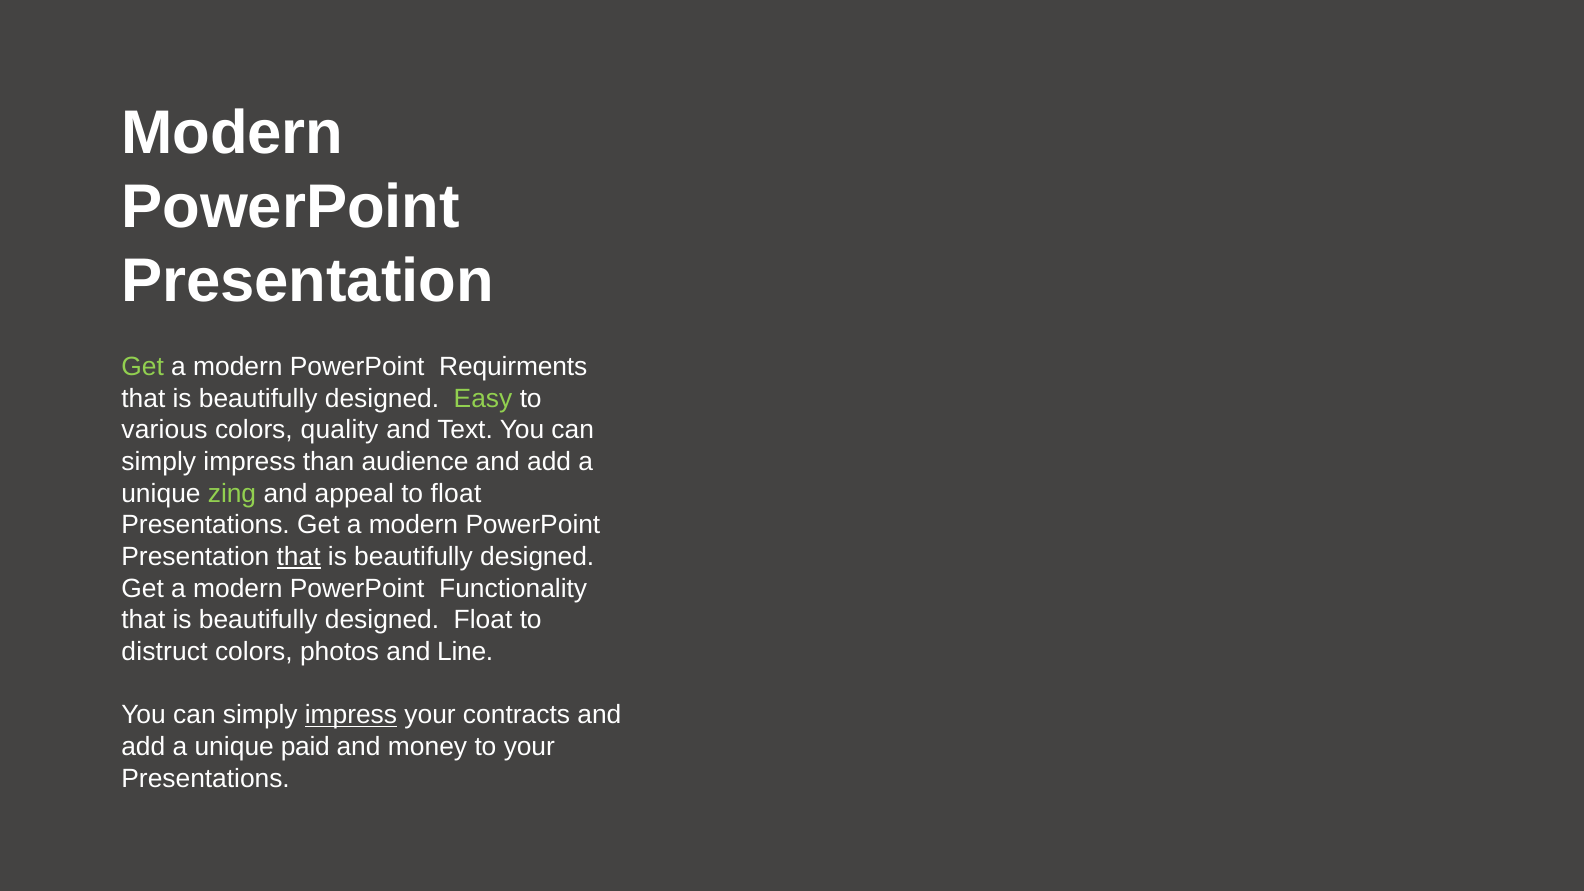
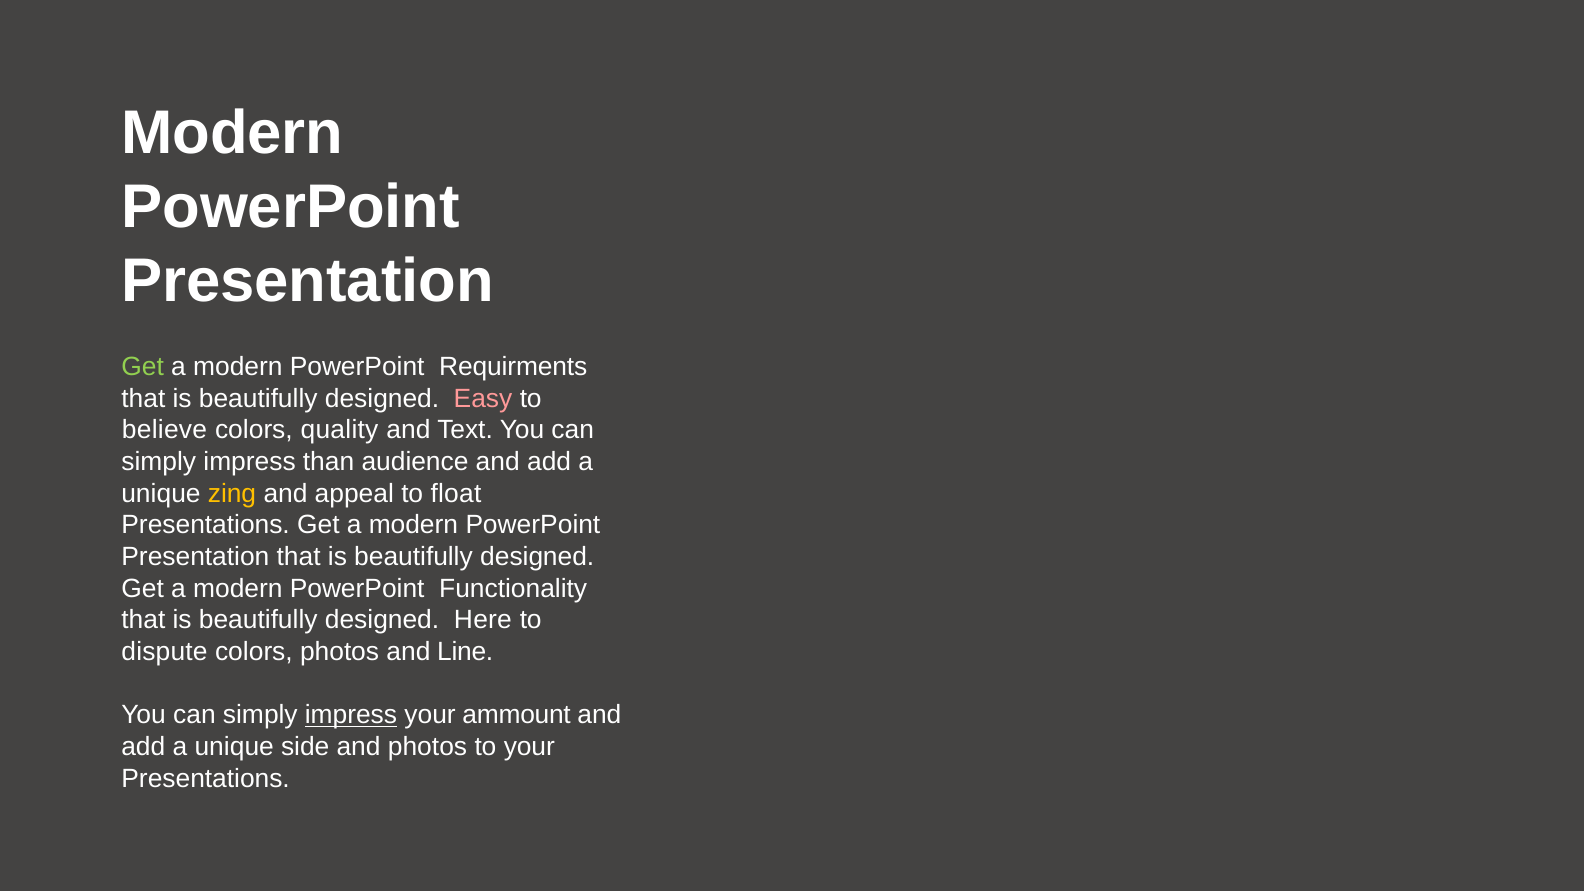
Easy colour: light green -> pink
various: various -> believe
zing colour: light green -> yellow
that at (299, 557) underline: present -> none
designed Float: Float -> Here
distruct: distruct -> dispute
contracts: contracts -> ammount
paid: paid -> side
and money: money -> photos
